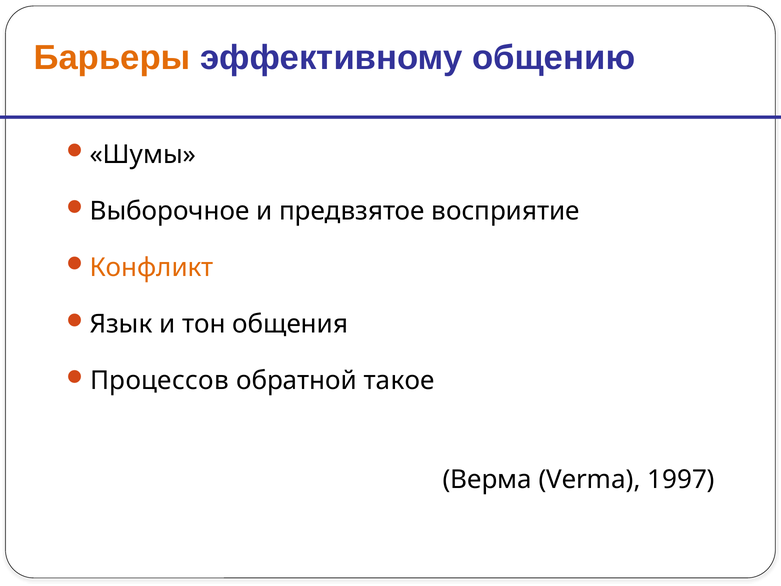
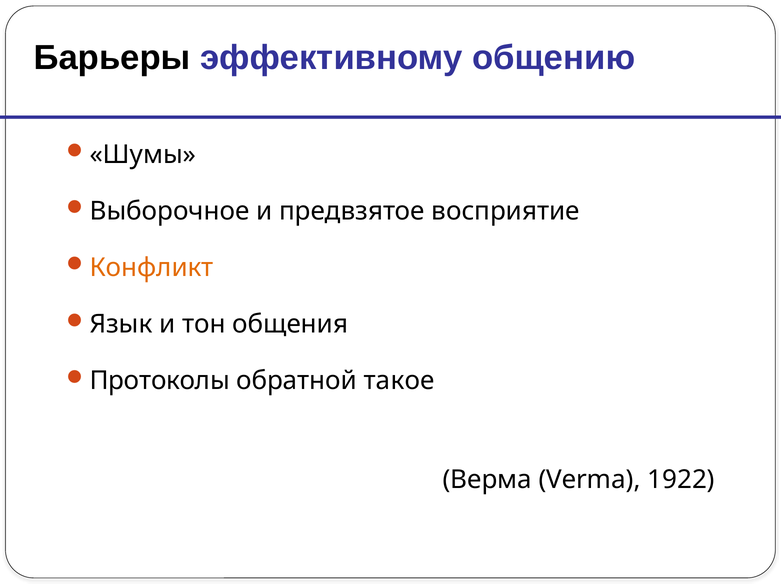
Барьеры colour: orange -> black
Процессов: Процессов -> Протоколы
1997: 1997 -> 1922
